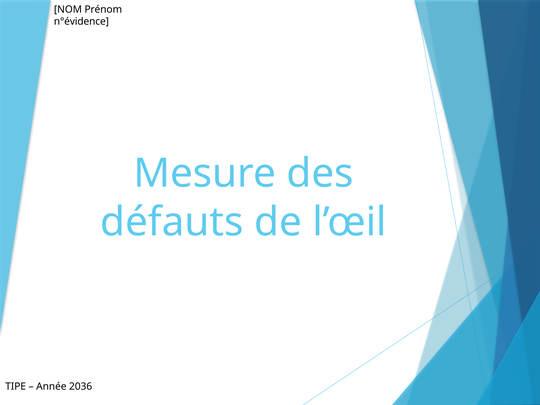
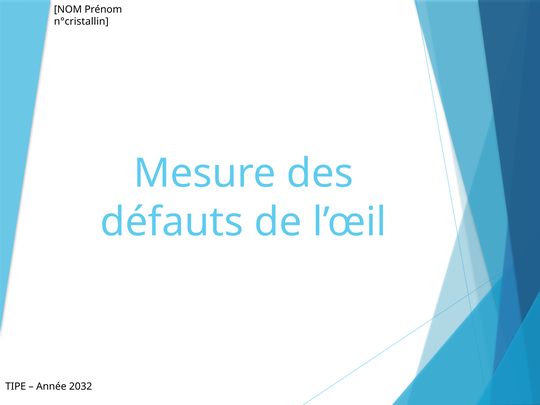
n°évidence: n°évidence -> n°cristallin
2036: 2036 -> 2032
